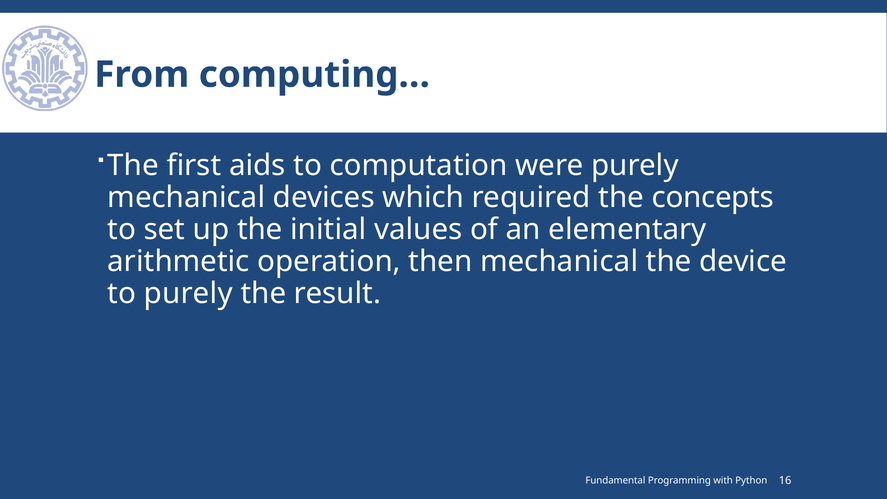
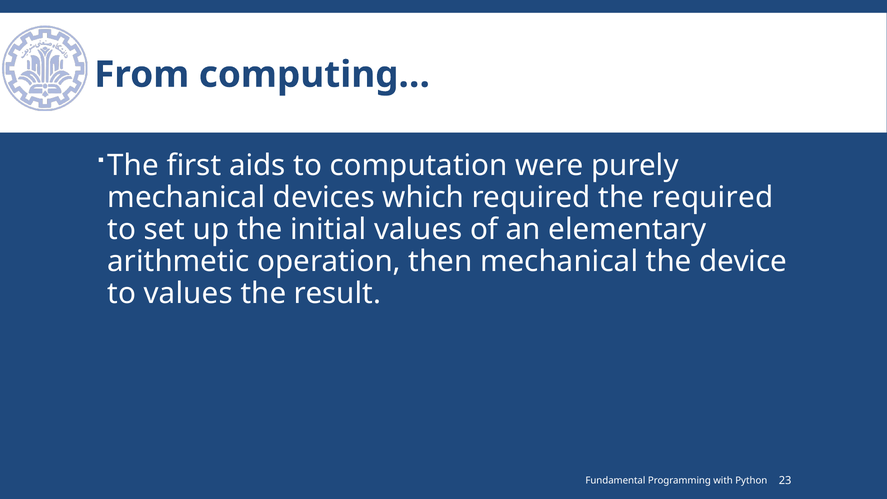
the concepts: concepts -> required
to purely: purely -> values
16: 16 -> 23
